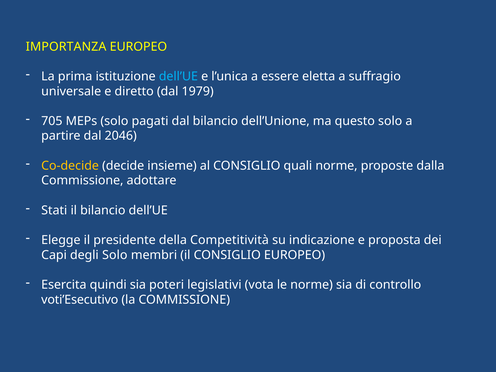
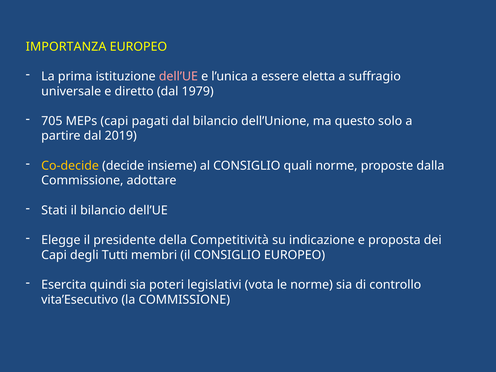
dell’UE at (178, 76) colour: light blue -> pink
MEPs solo: solo -> capi
2046: 2046 -> 2019
degli Solo: Solo -> Tutti
voti’Esecutivo: voti’Esecutivo -> vita’Esecutivo
